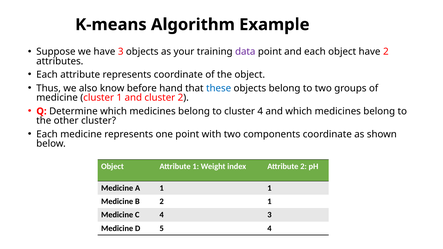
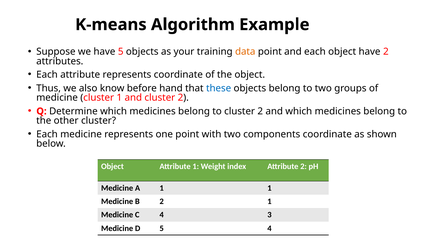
have 3: 3 -> 5
data colour: purple -> orange
to cluster 4: 4 -> 2
